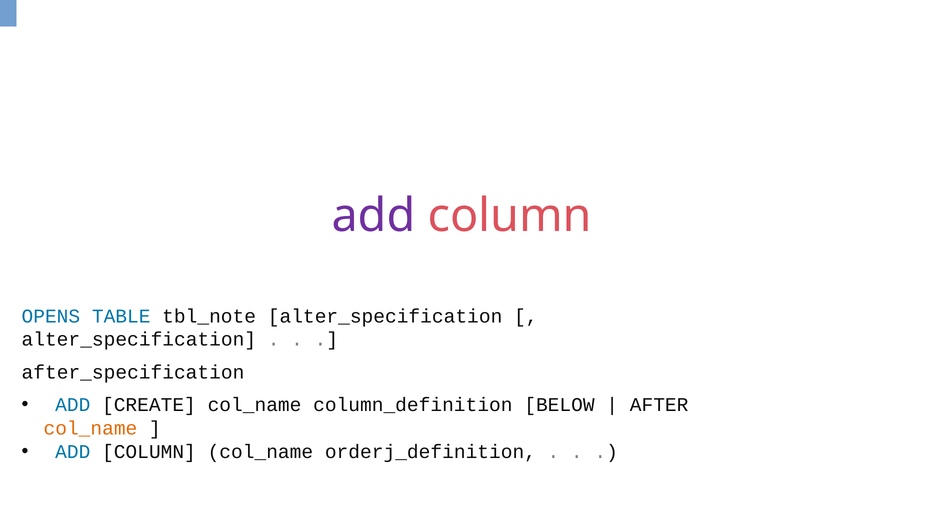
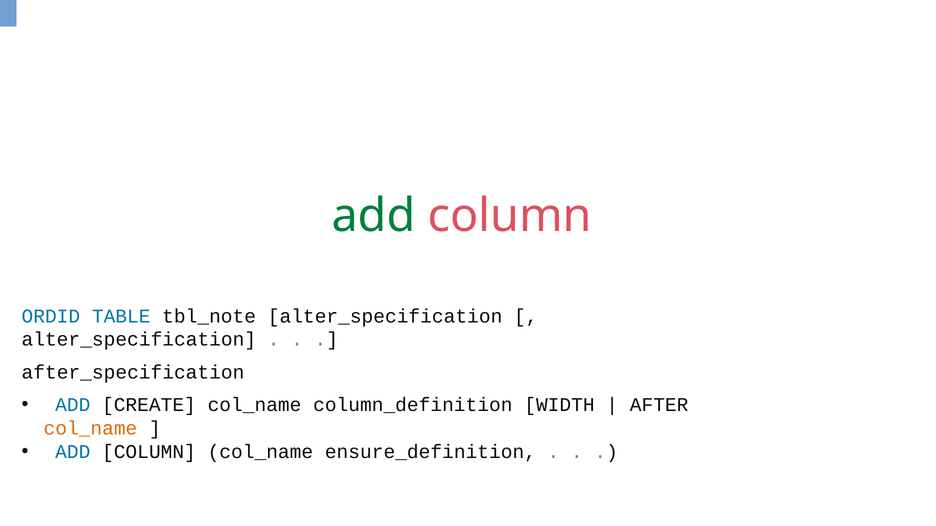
add at (374, 216) colour: purple -> green
OPENS: OPENS -> ORDID
BELOW: BELOW -> WIDTH
orderj_definition: orderj_definition -> ensure_definition
